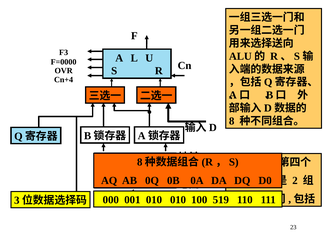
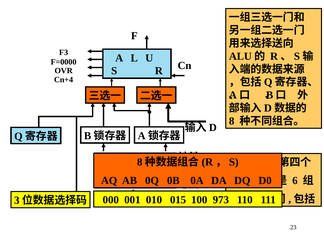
2: 2 -> 6
010 010: 010 -> 015
519: 519 -> 973
